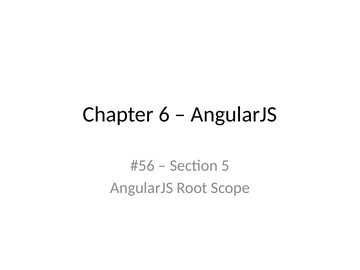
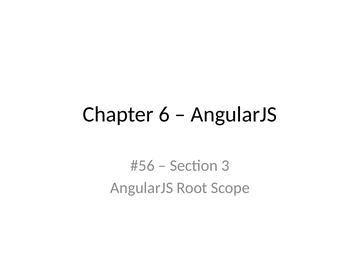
5: 5 -> 3
